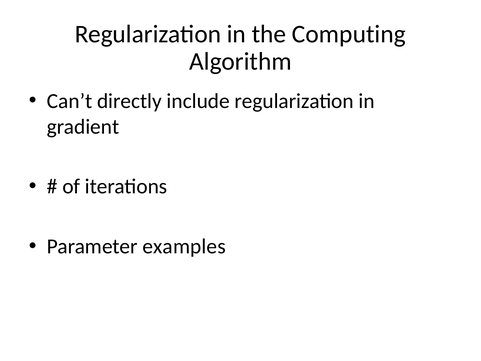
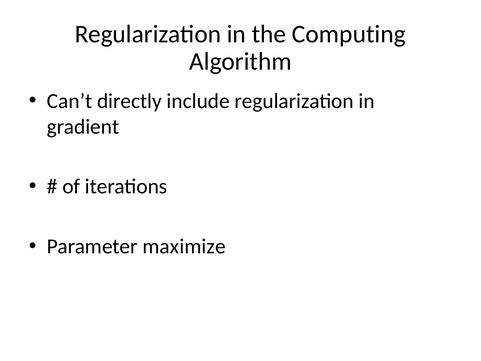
examples: examples -> maximize
